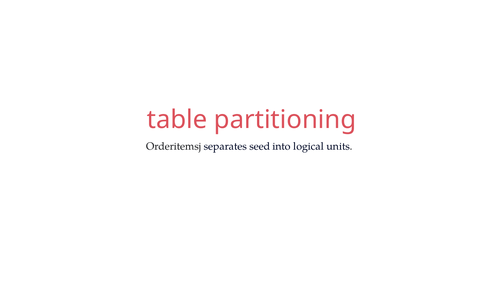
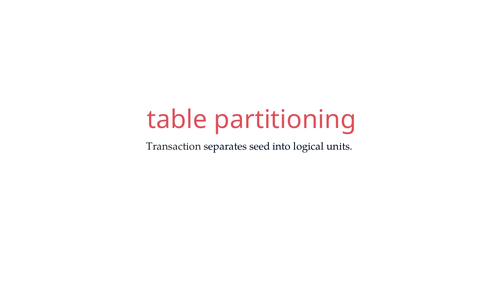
Orderitemsj: Orderitemsj -> Transaction
